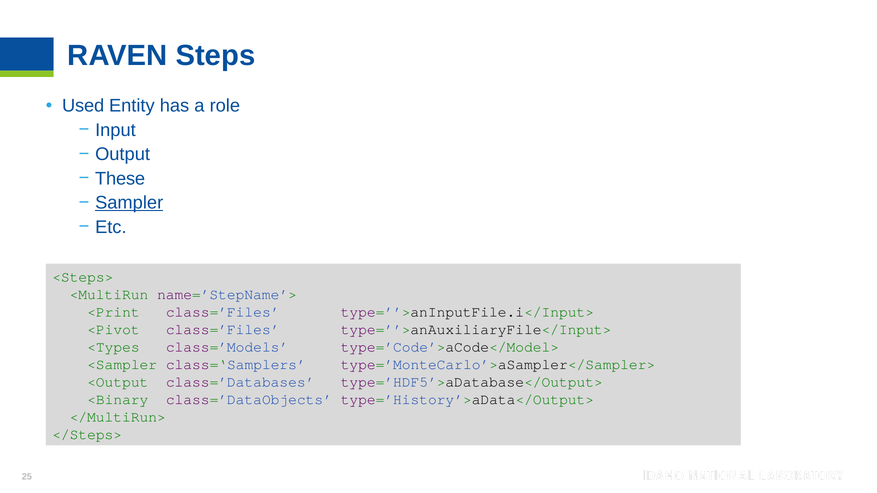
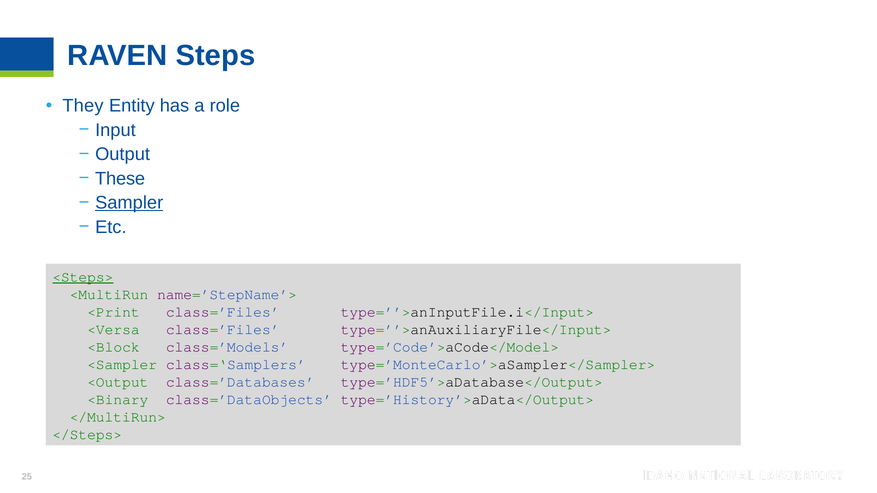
Used: Used -> They
<Steps> underline: none -> present
<Pivot: <Pivot -> <Versa
<Types: <Types -> <Block
